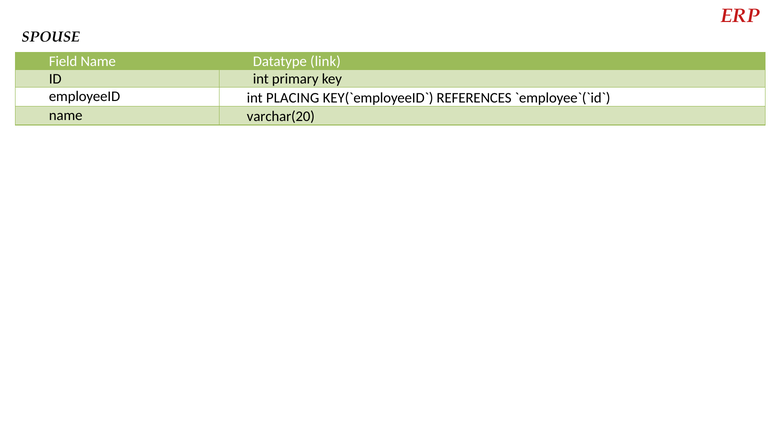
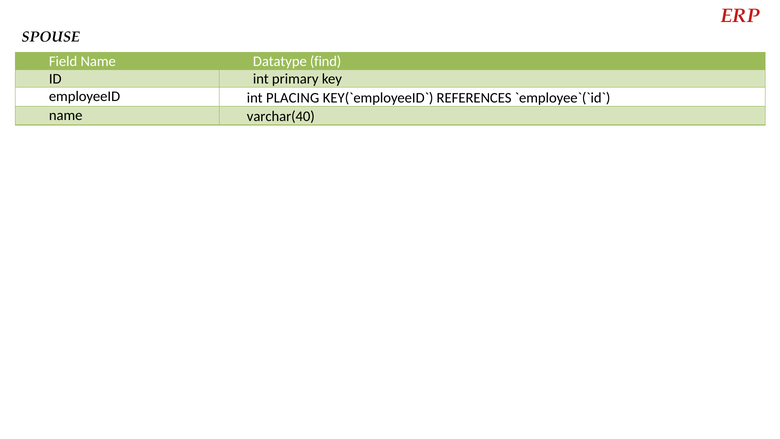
link: link -> find
varchar(20: varchar(20 -> varchar(40
